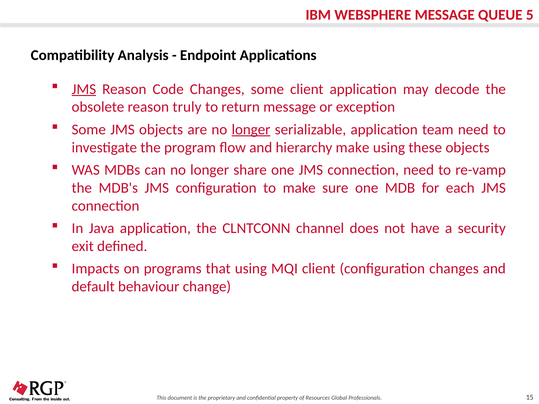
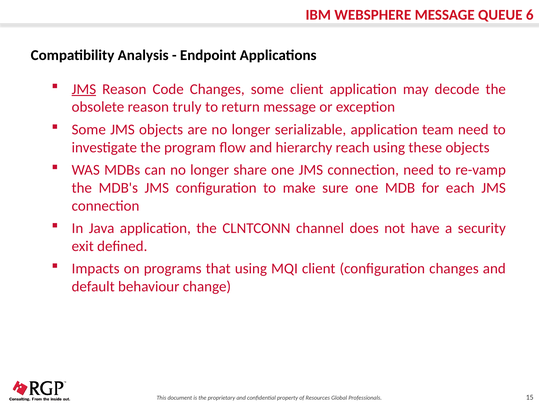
5: 5 -> 6
longer at (251, 130) underline: present -> none
hierarchy make: make -> reach
